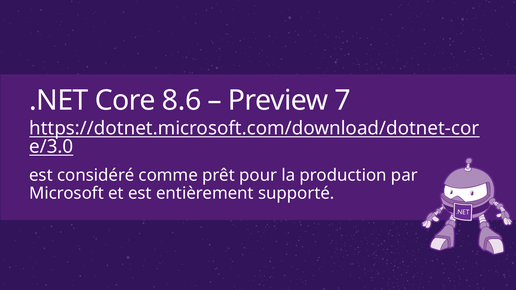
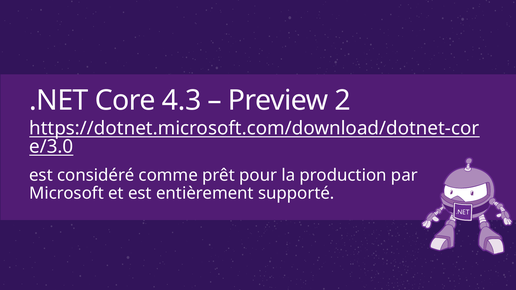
8.6: 8.6 -> 4.3
7: 7 -> 2
